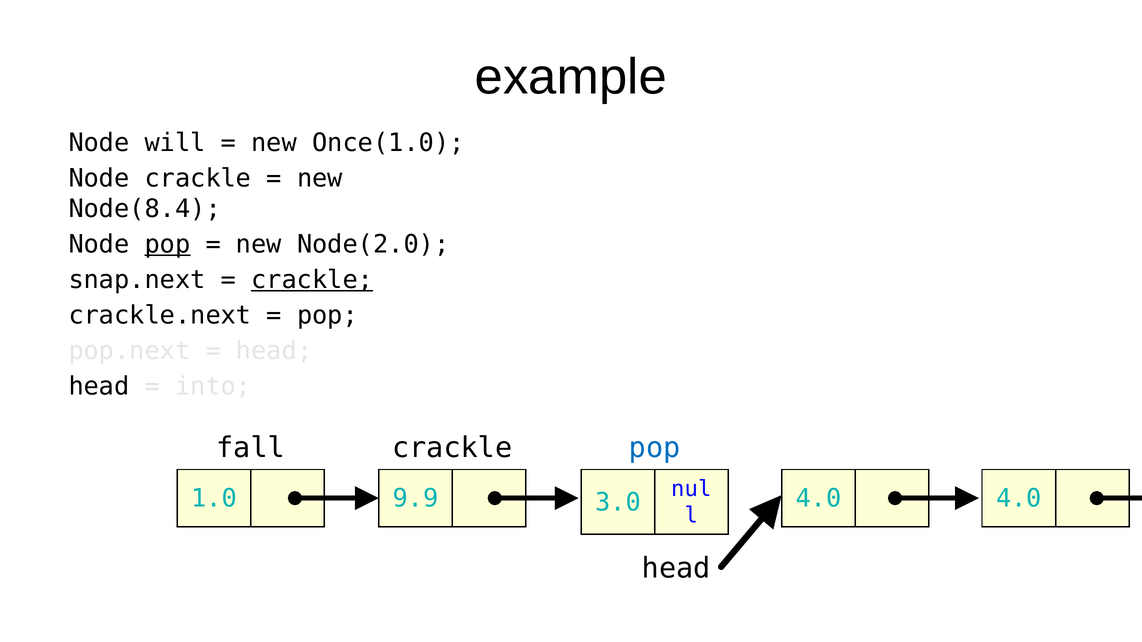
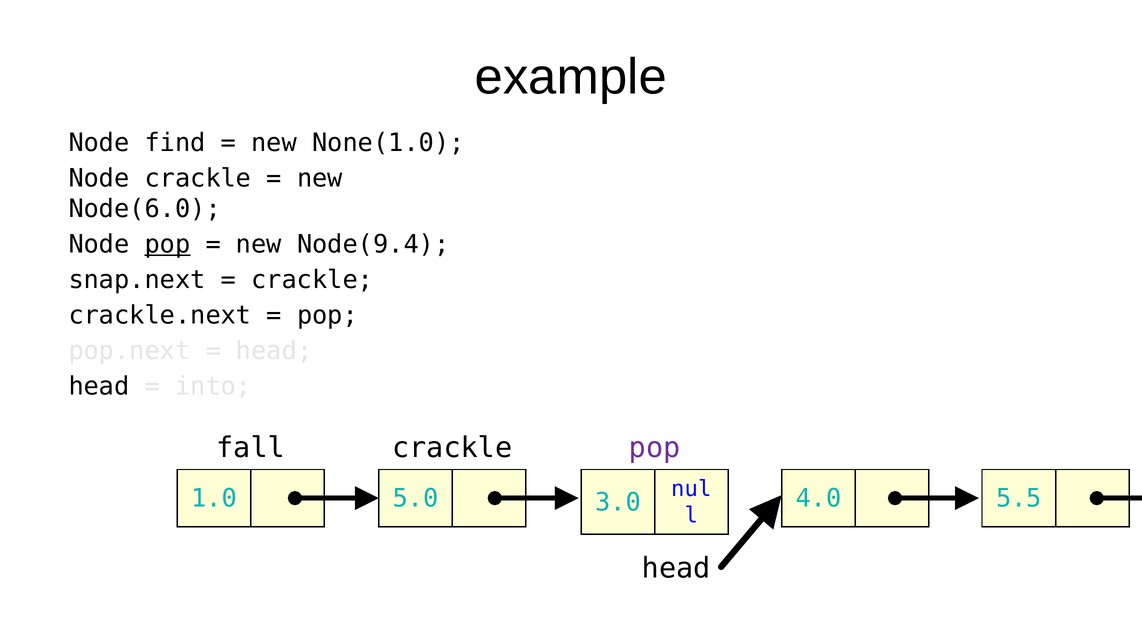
will: will -> find
Once(1.0: Once(1.0 -> None(1.0
Node(8.4: Node(8.4 -> Node(6.0
Node(2.0: Node(2.0 -> Node(9.4
crackle at (312, 280) underline: present -> none
pop at (655, 448) colour: blue -> purple
9.9: 9.9 -> 5.0
4.0 4.0: 4.0 -> 5.5
